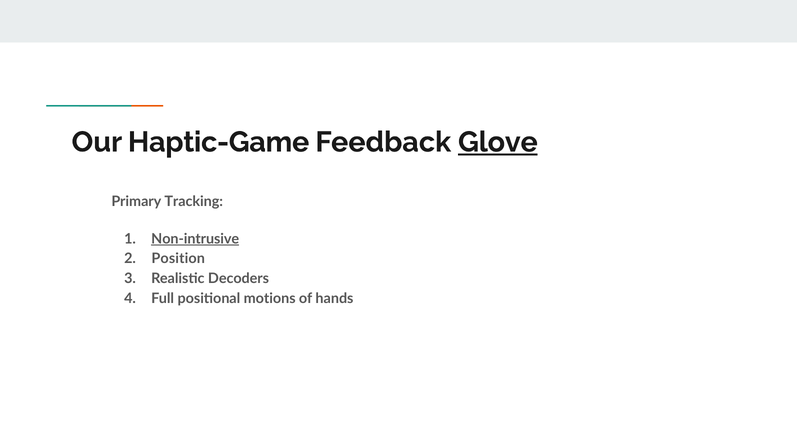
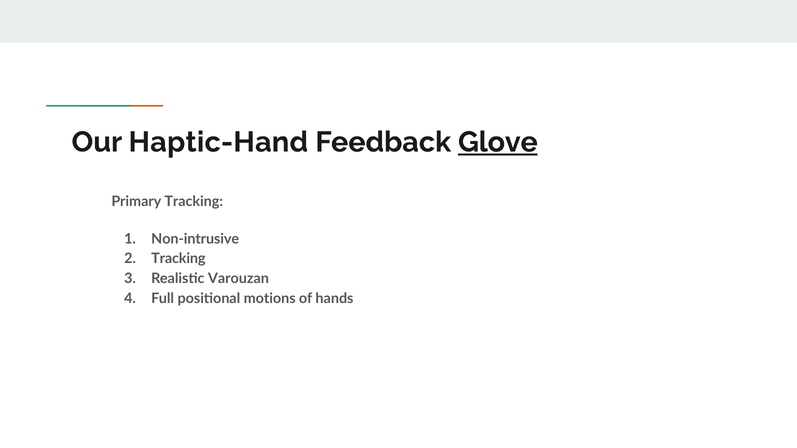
Haptic-Game: Haptic-Game -> Haptic-Hand
Non-intrusive underline: present -> none
Position at (178, 259): Position -> Tracking
Decoders: Decoders -> Varouzan
